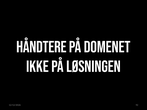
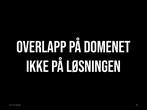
HÅNDTERE: HÅNDTERE -> OVERLAPP
